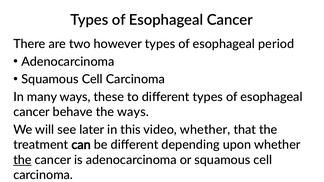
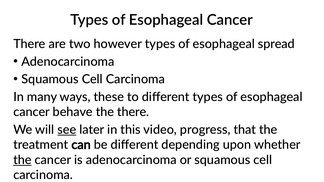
period: period -> spread
the ways: ways -> there
see underline: none -> present
video whether: whether -> progress
